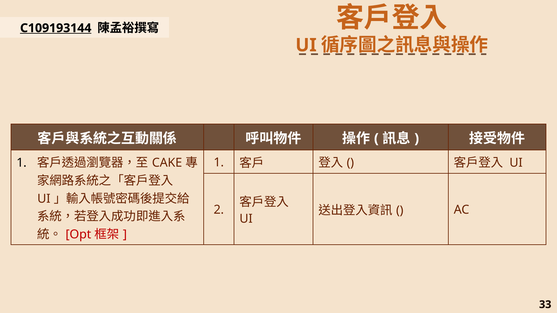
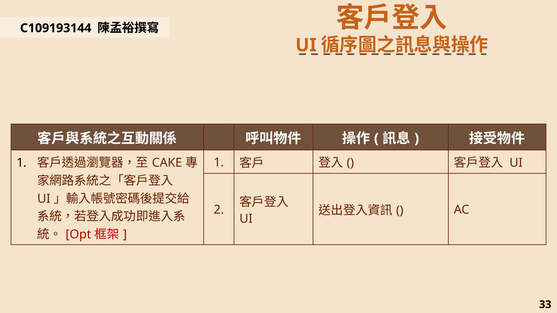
C109193144 underline: present -> none
